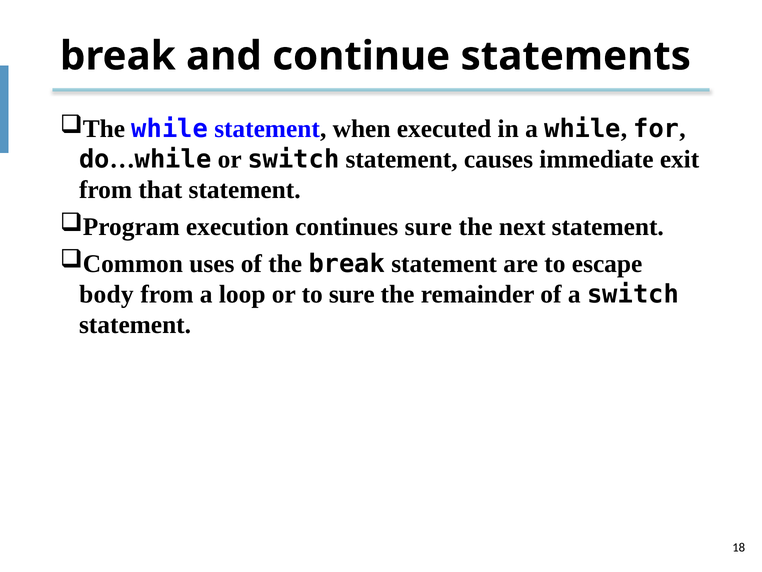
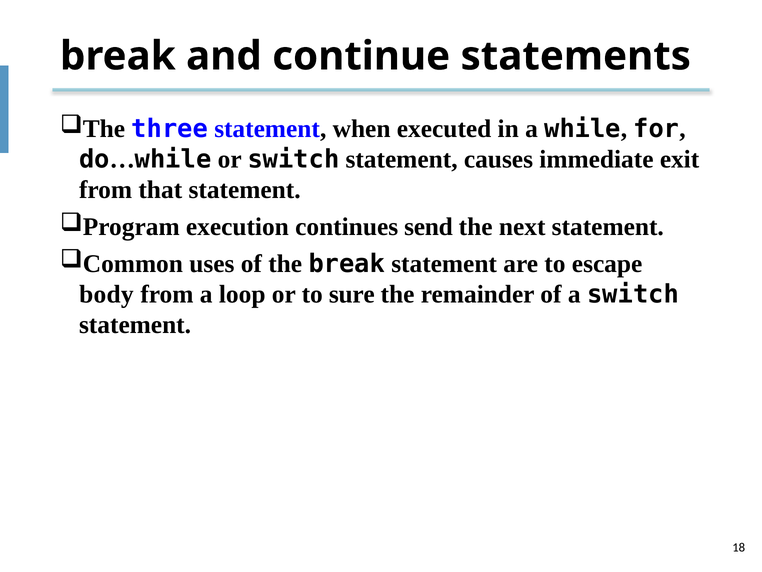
while at (170, 129): while -> three
continues sure: sure -> send
